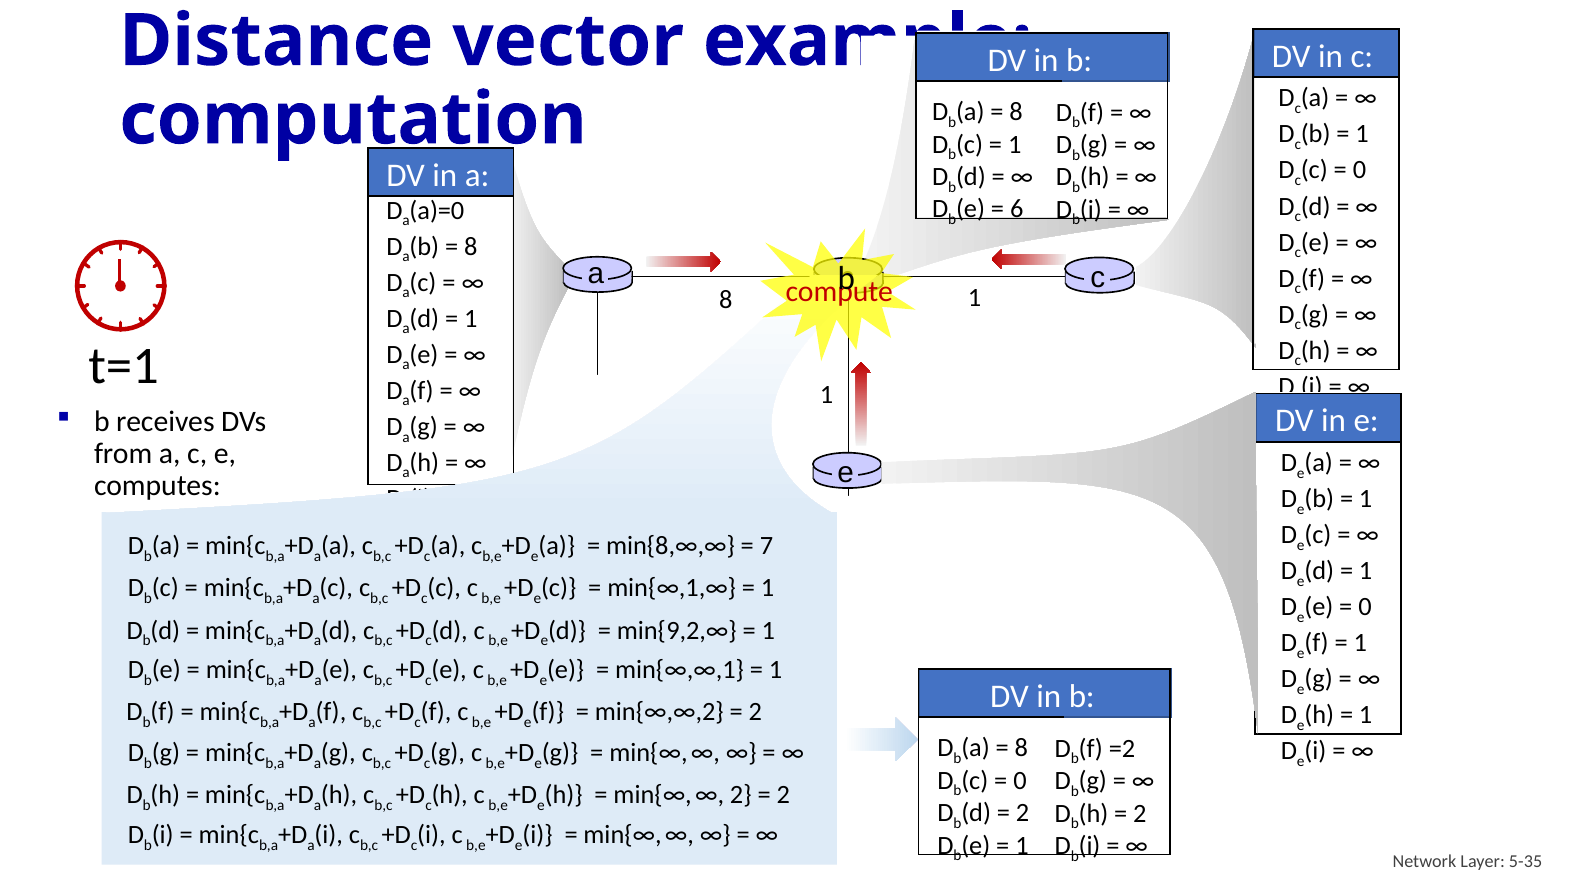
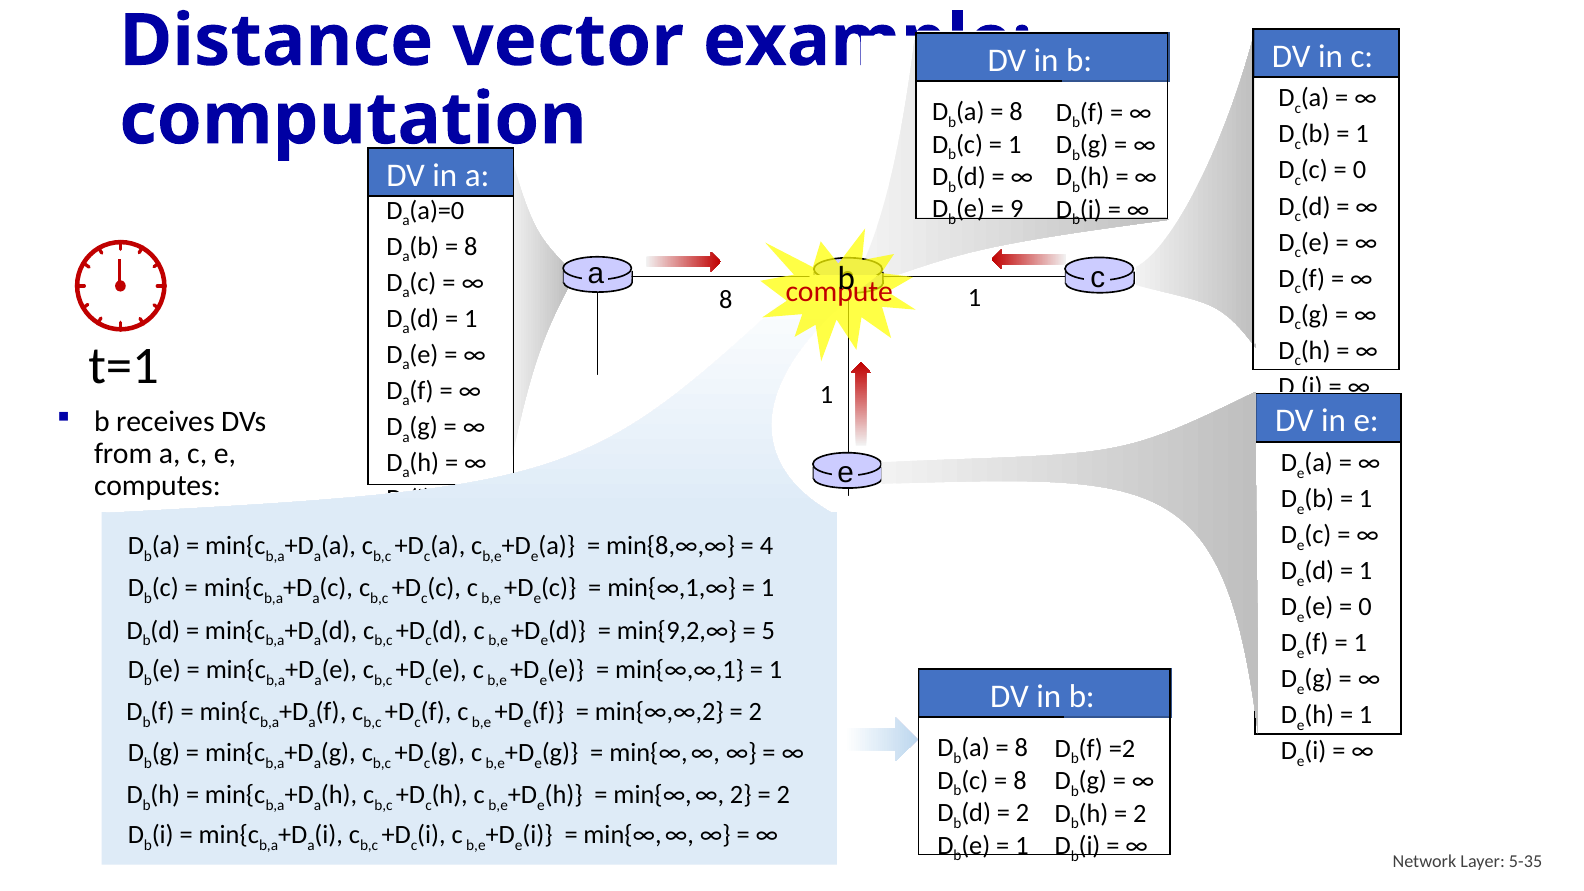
6: 6 -> 9
7: 7 -> 4
1 at (768, 630): 1 -> 5
0 at (1020, 781): 0 -> 8
